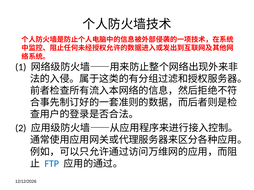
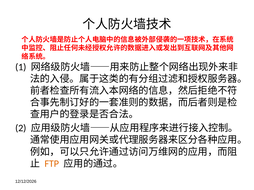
FTP colour: blue -> orange
